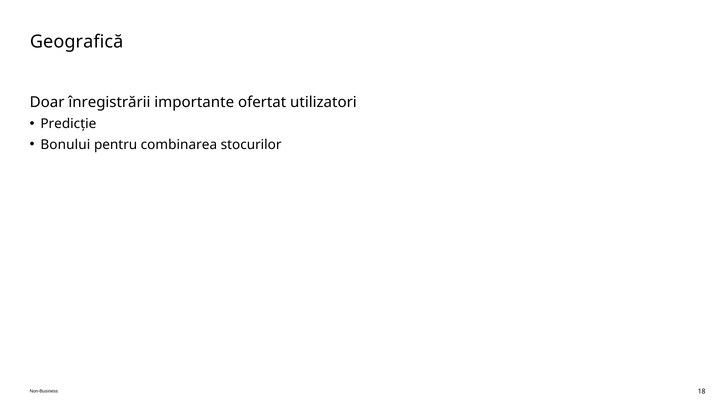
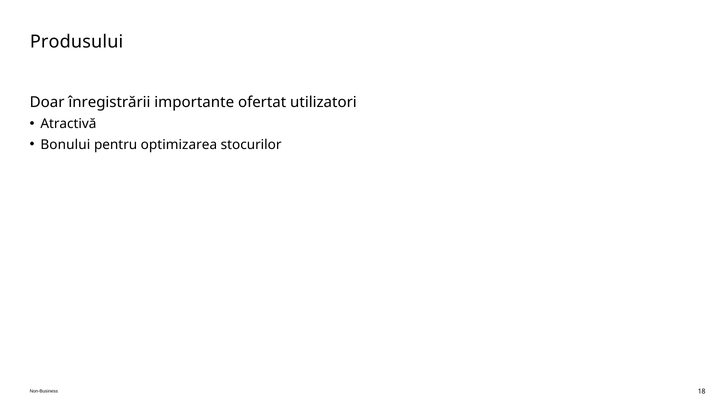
Geografică: Geografică -> Produsului
Predicție: Predicție -> Atractivă
combinarea: combinarea -> optimizarea
